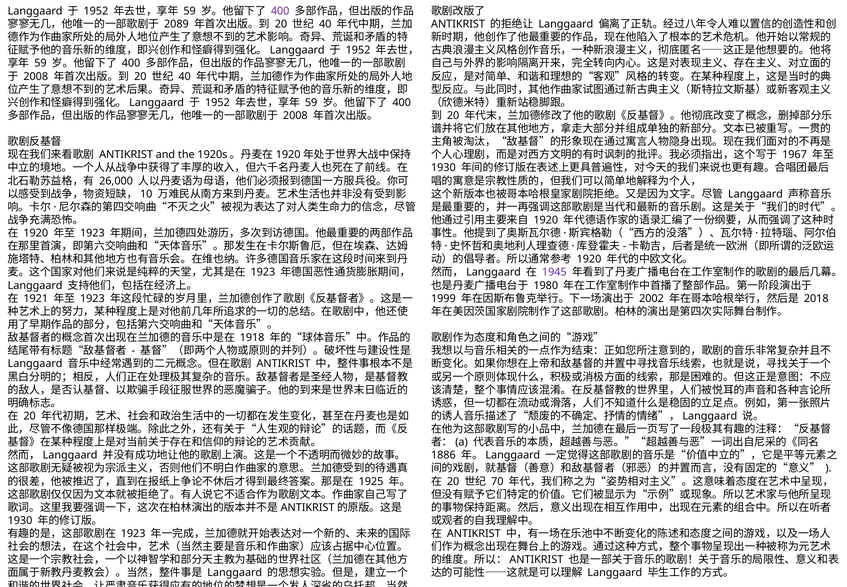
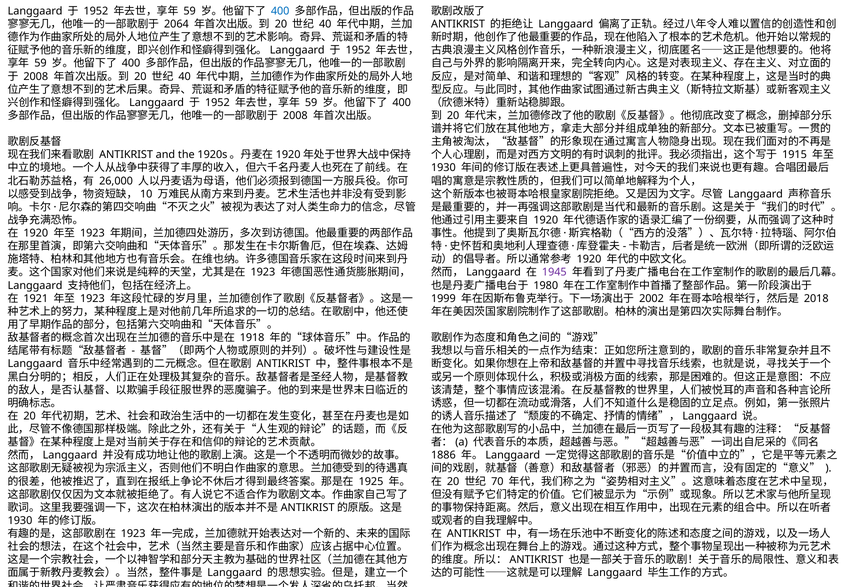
400 at (280, 11) colour: purple -> blue
2089: 2089 -> 2064
1967: 1967 -> 1915
